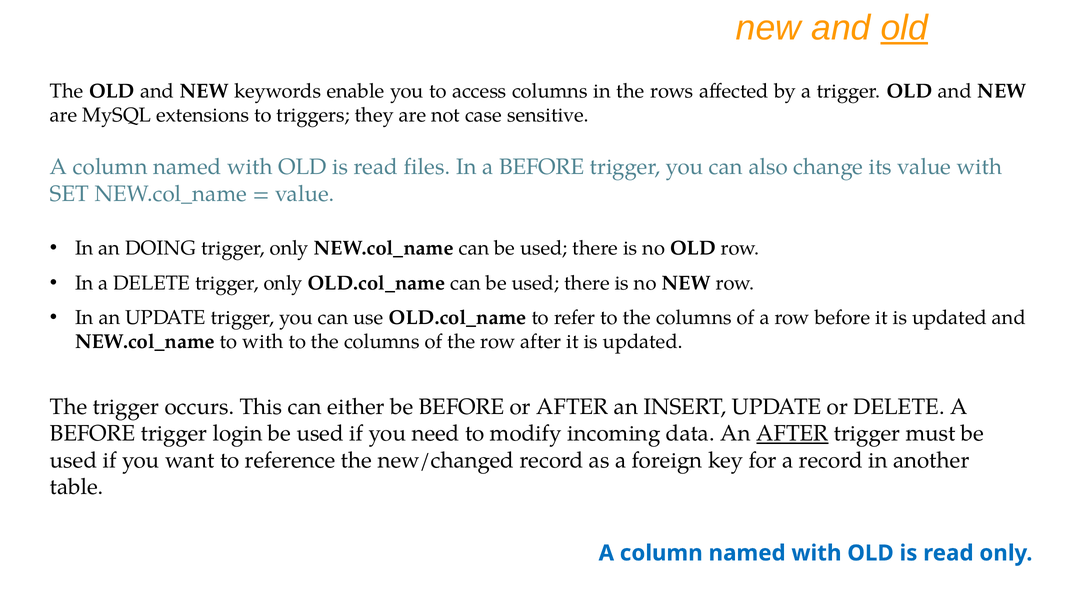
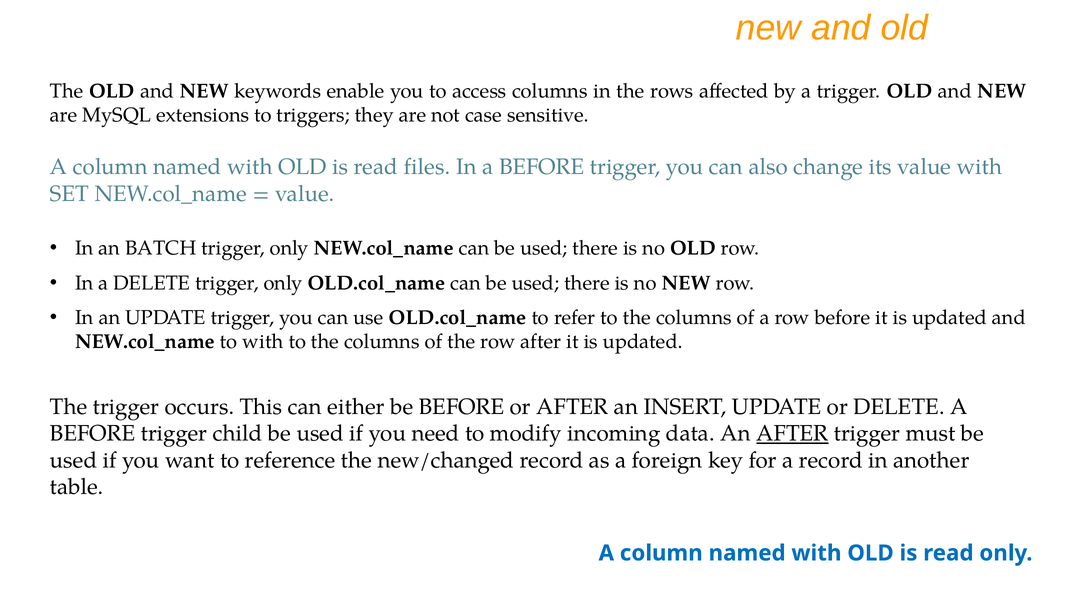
old at (904, 28) underline: present -> none
DOING: DOING -> BATCH
login: login -> child
